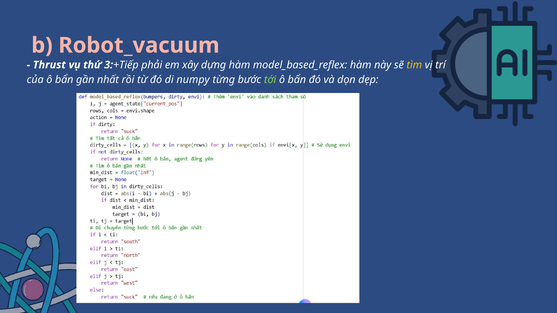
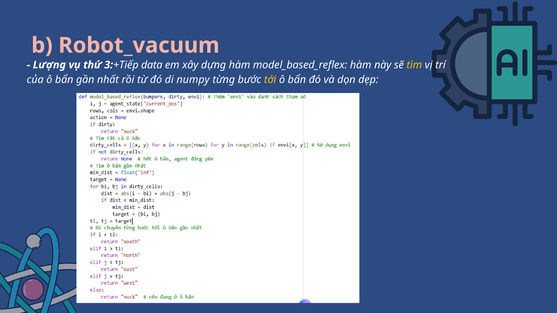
Thrust: Thrust -> Lượng
phải: phải -> data
tới colour: light green -> yellow
